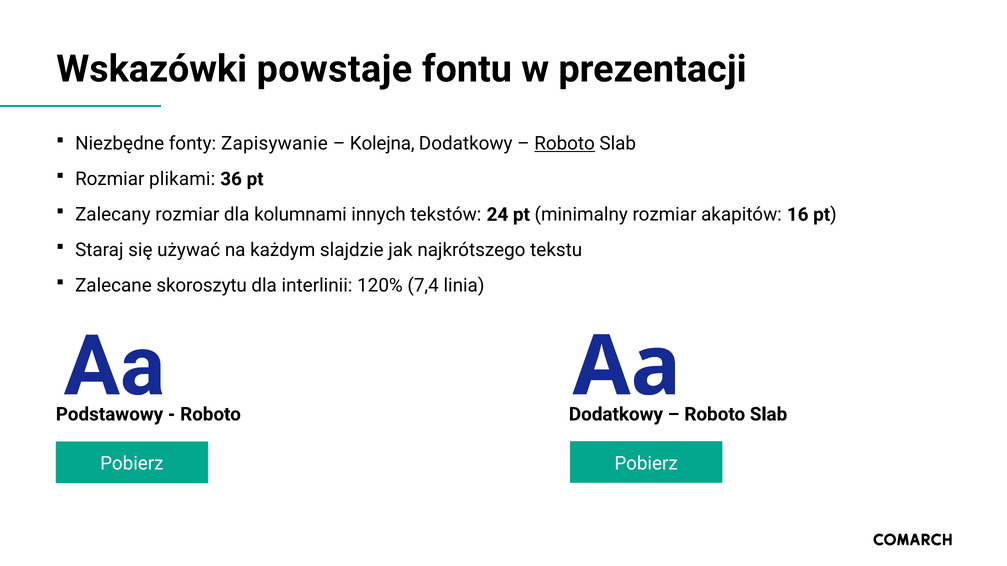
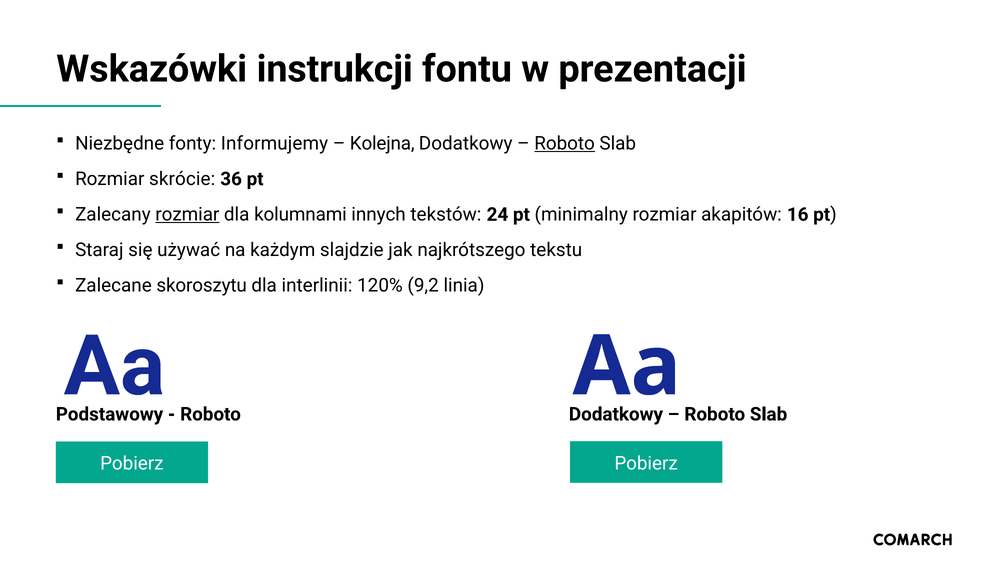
powstaje: powstaje -> instrukcji
Zapisywanie: Zapisywanie -> Informujemy
plikami: plikami -> skrócie
rozmiar at (187, 215) underline: none -> present
7,4: 7,4 -> 9,2
